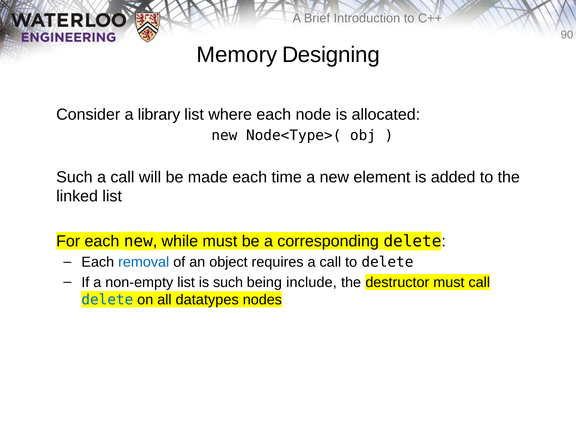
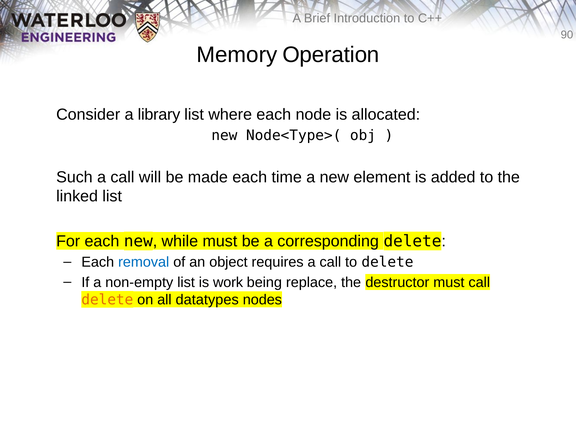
Designing: Designing -> Operation
is such: such -> work
include: include -> replace
delete at (107, 300) colour: blue -> orange
